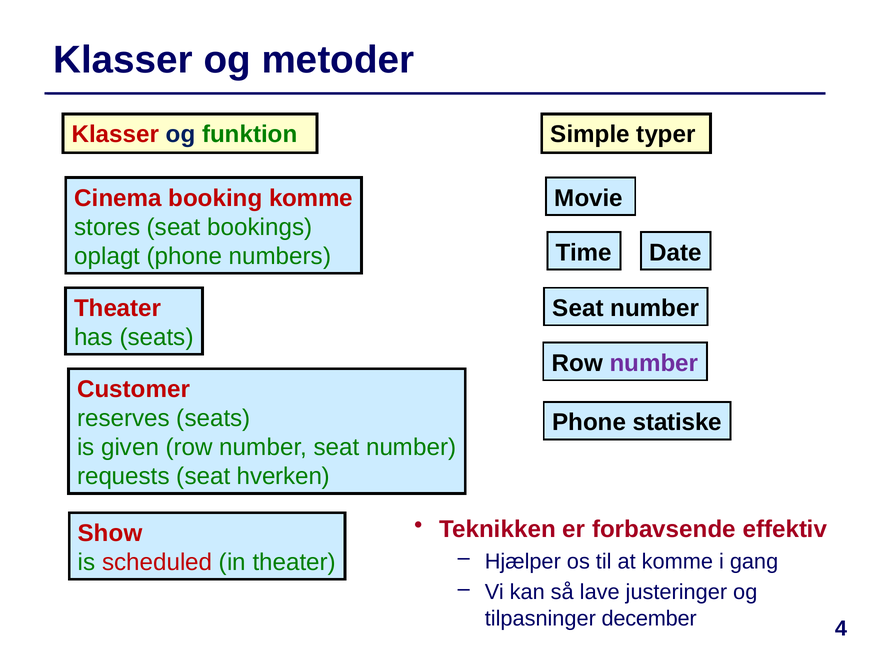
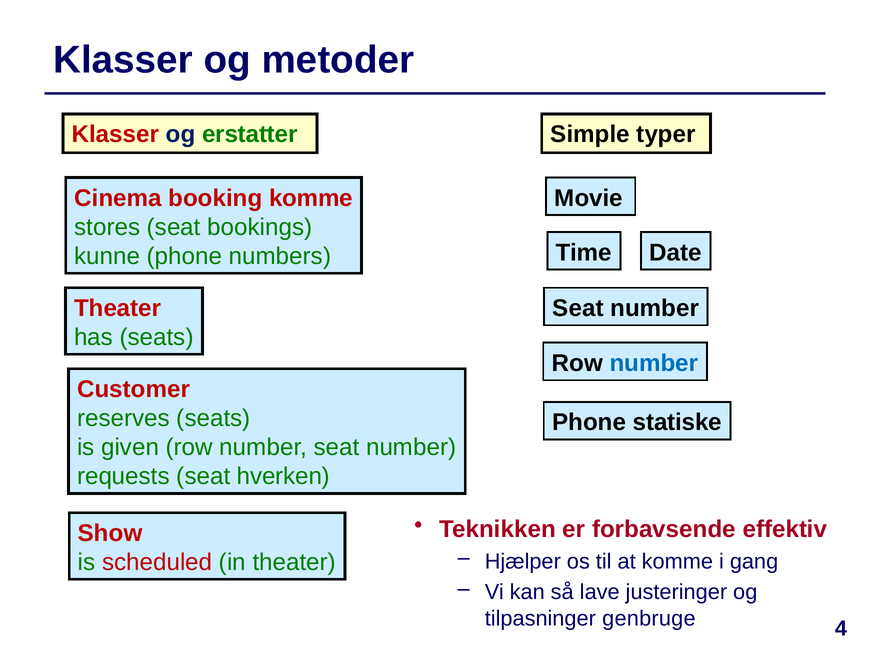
funktion: funktion -> erstatter
oplagt: oplagt -> kunne
number at (654, 363) colour: purple -> blue
december: december -> genbruge
